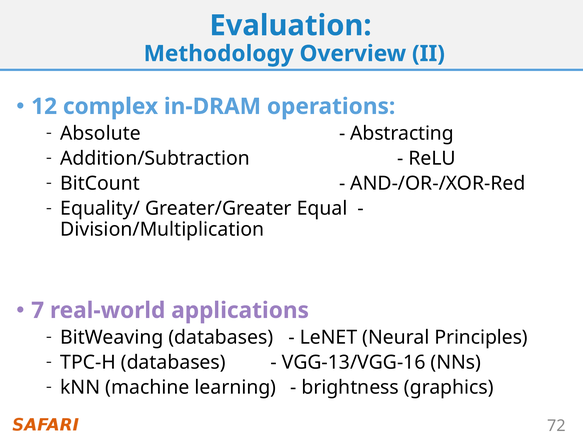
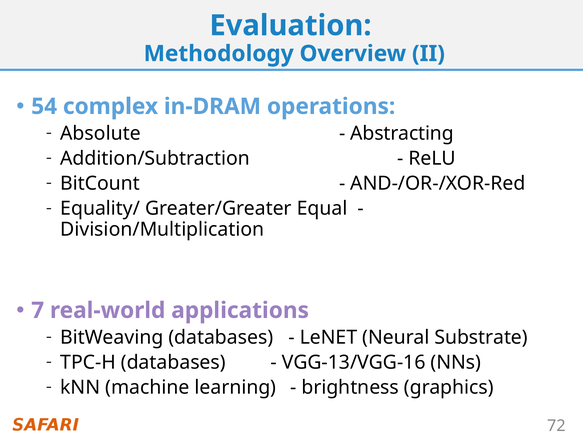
12: 12 -> 54
Principles: Principles -> Substrate
